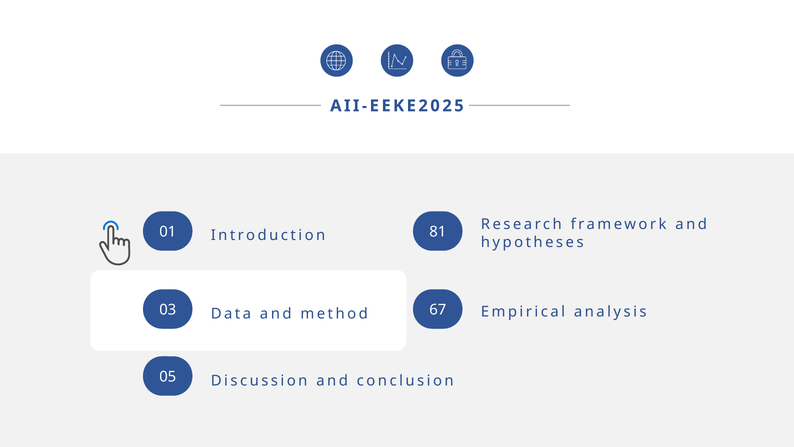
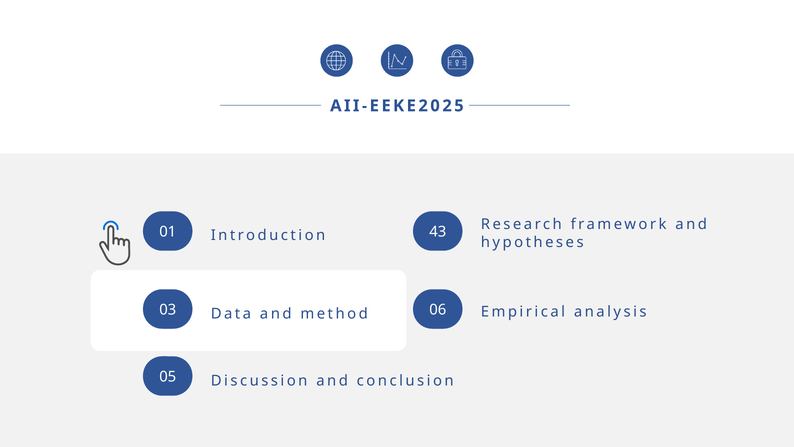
81: 81 -> 43
67: 67 -> 06
